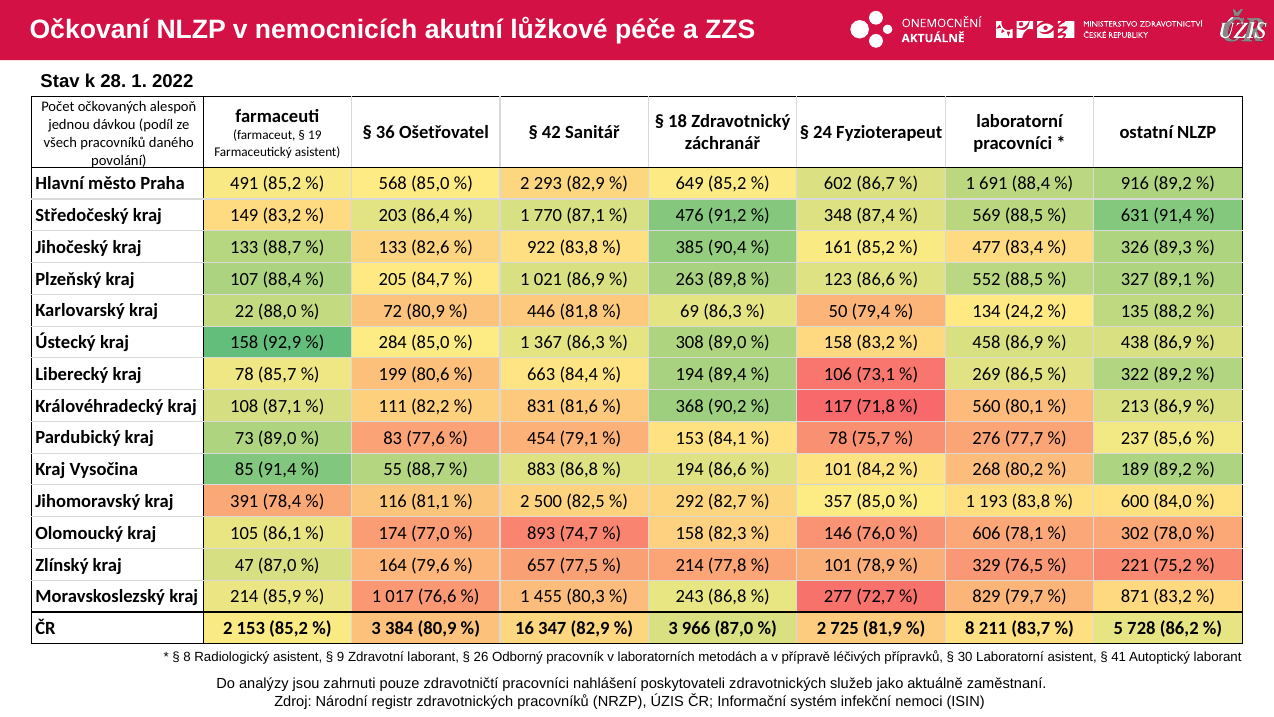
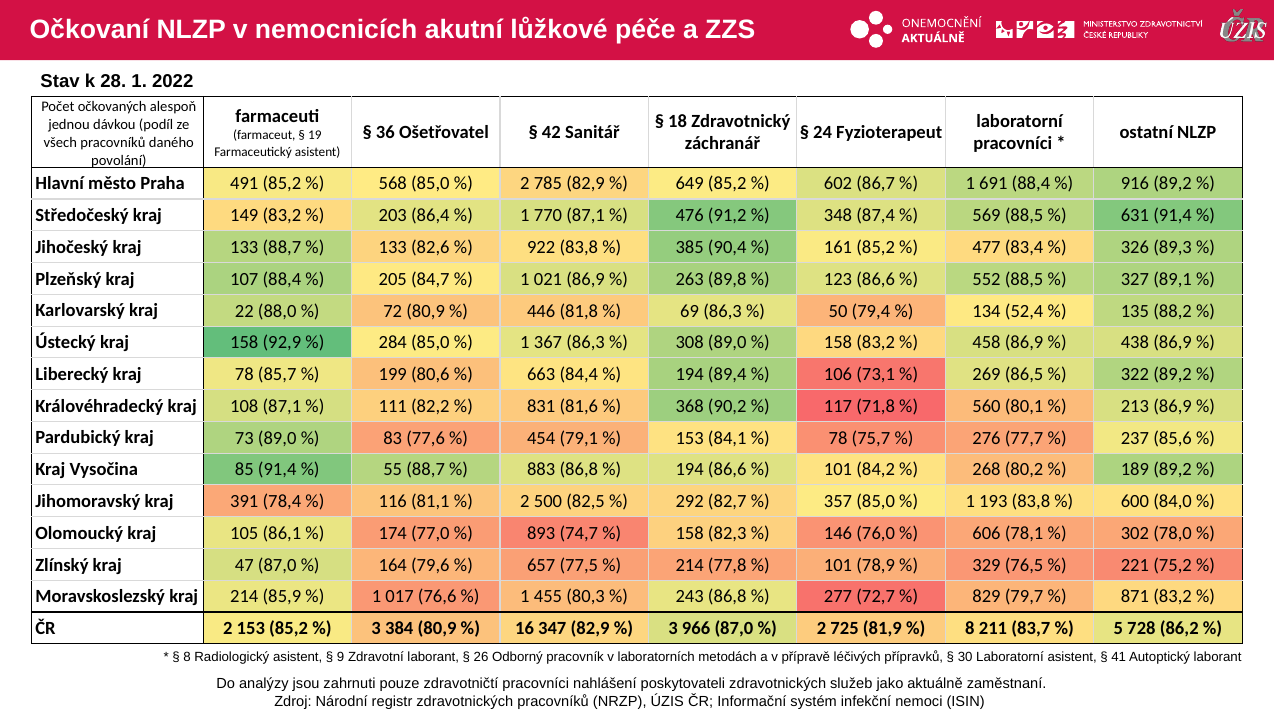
293: 293 -> 785
24,2: 24,2 -> 52,4
